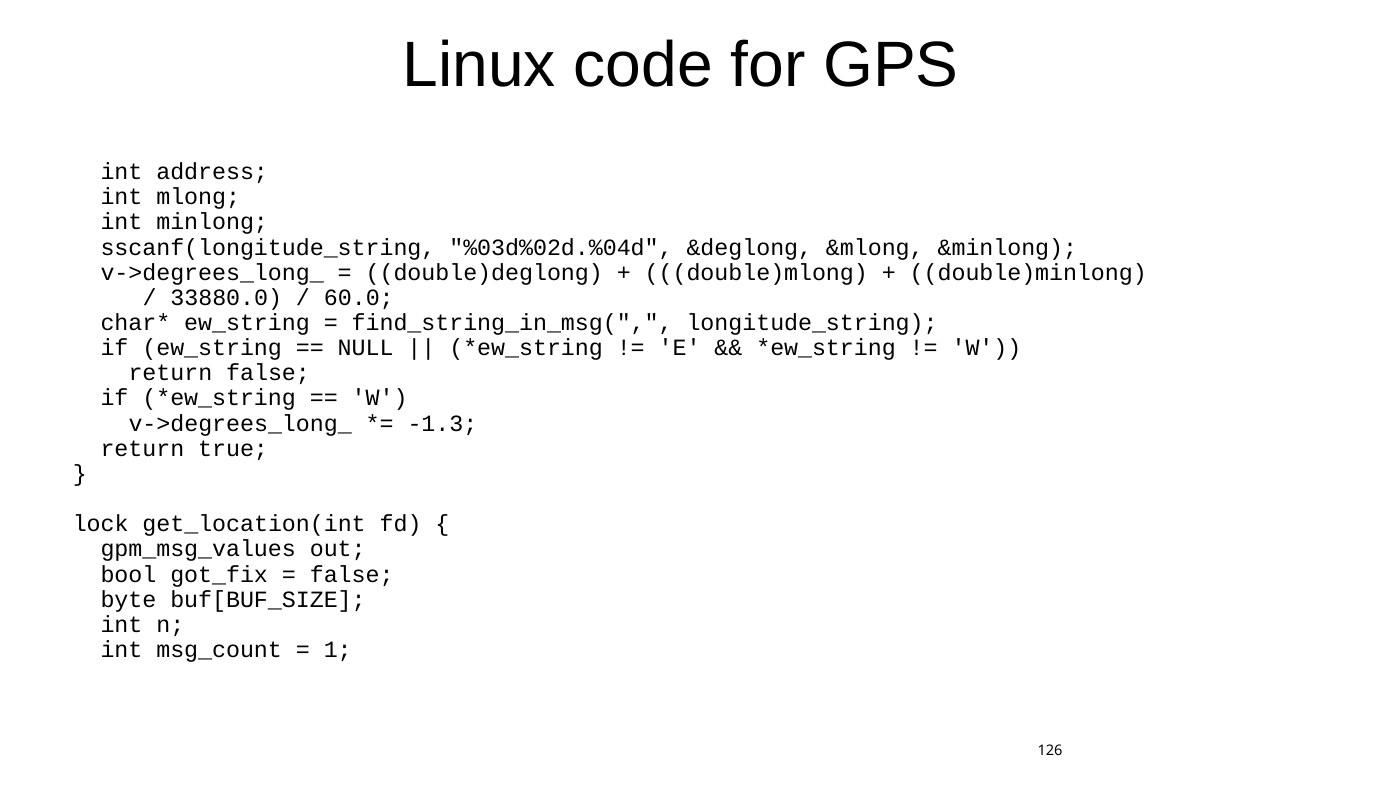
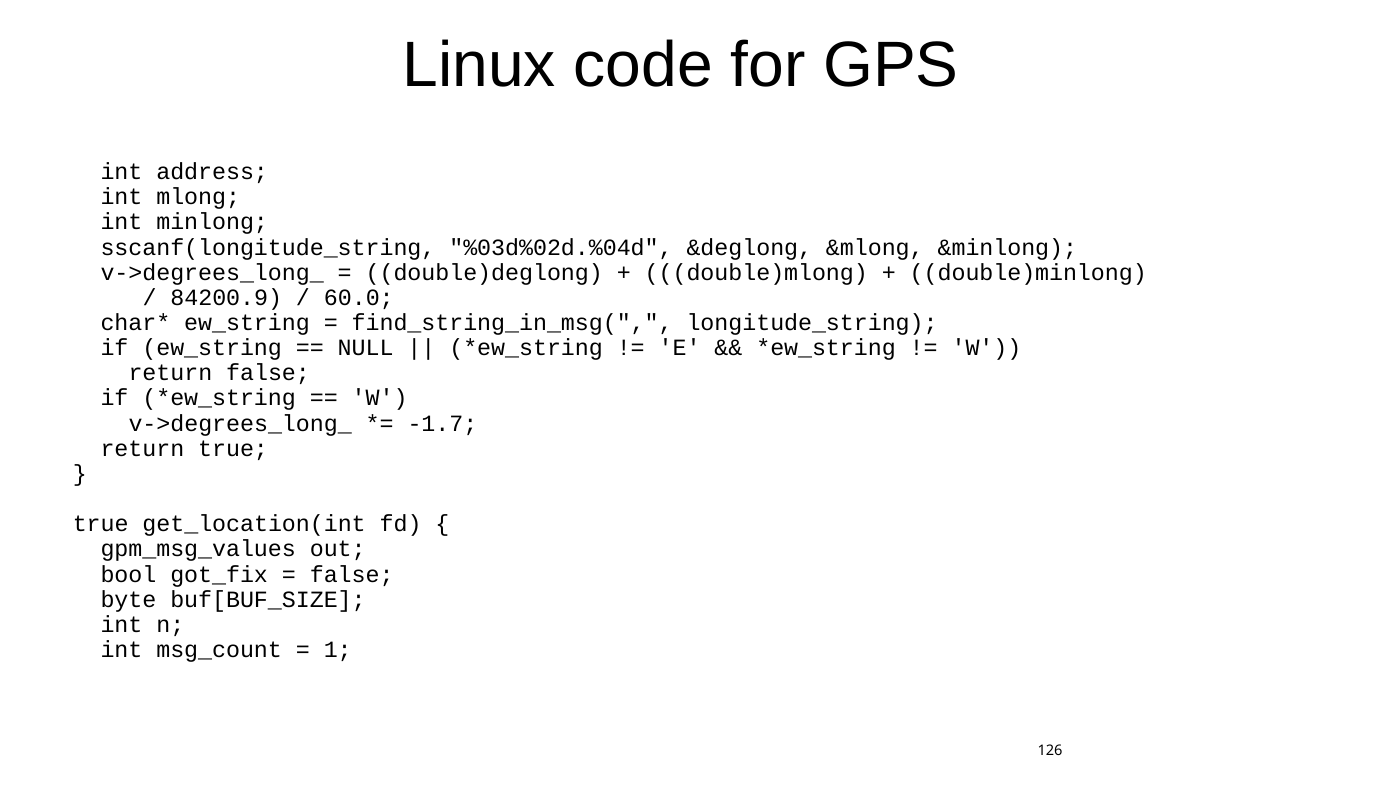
33880.0: 33880.0 -> 84200.9
-1.3: -1.3 -> -1.7
lock at (101, 524): lock -> true
